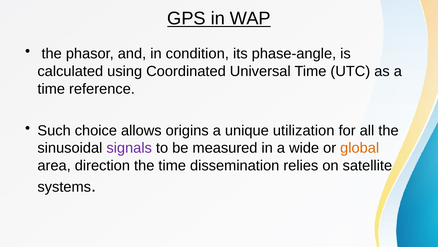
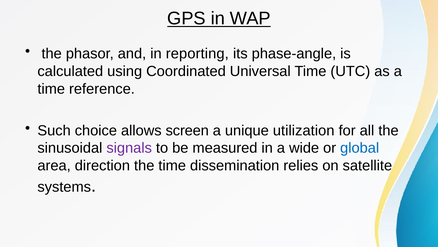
condition: condition -> reporting
origins: origins -> screen
global colour: orange -> blue
